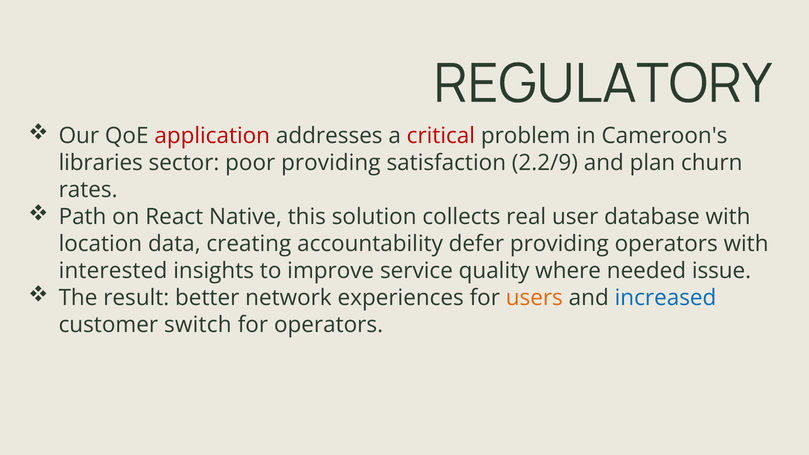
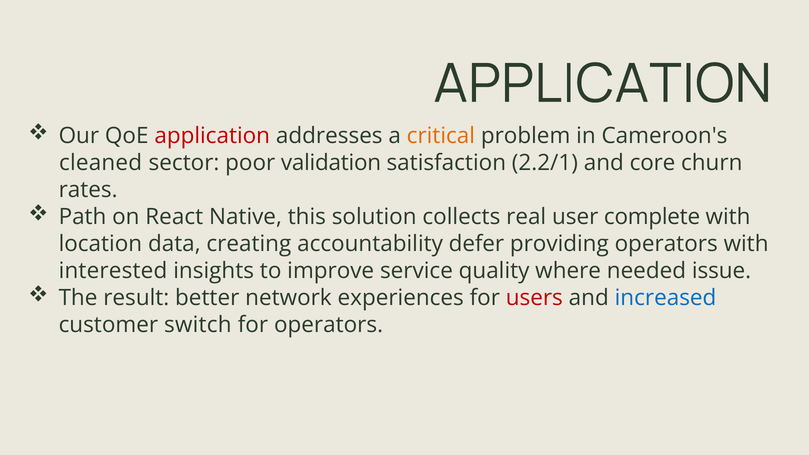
REGULATORY at (603, 84): REGULATORY -> APPLICATION
critical colour: red -> orange
libraries: libraries -> cleaned
poor providing: providing -> validation
2.2/9: 2.2/9 -> 2.2/1
plan: plan -> core
database: database -> complete
users colour: orange -> red
